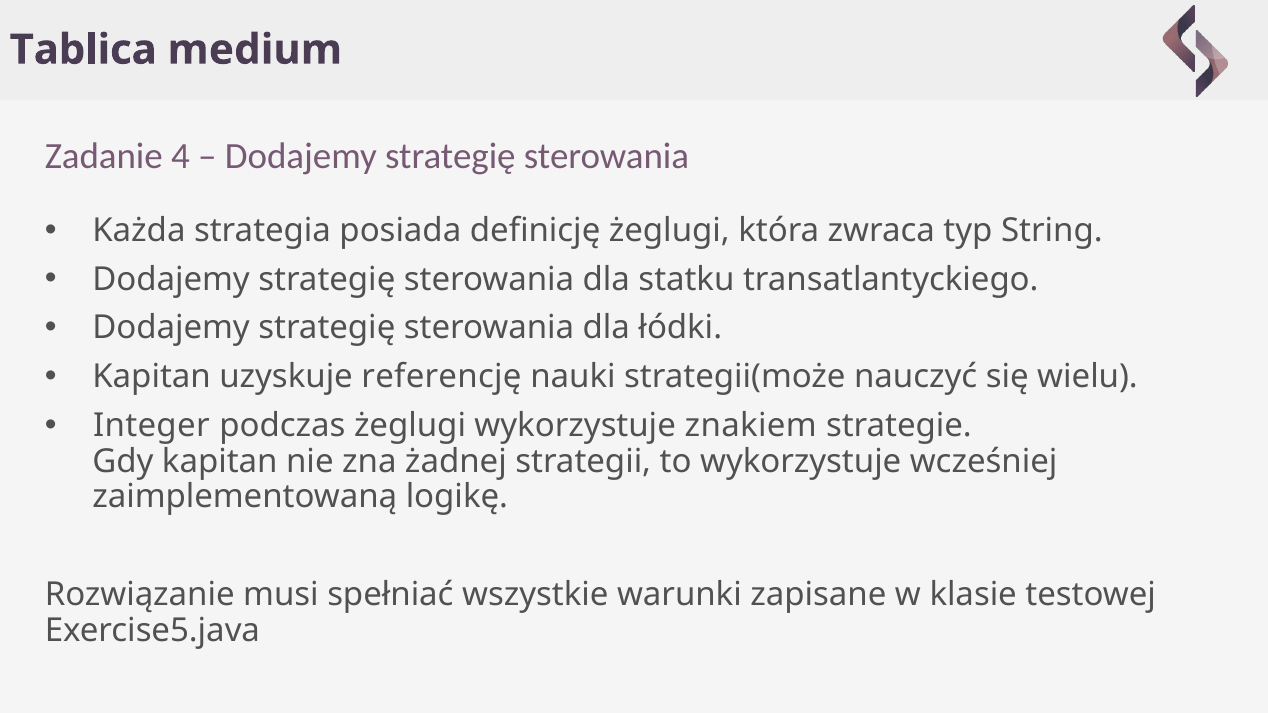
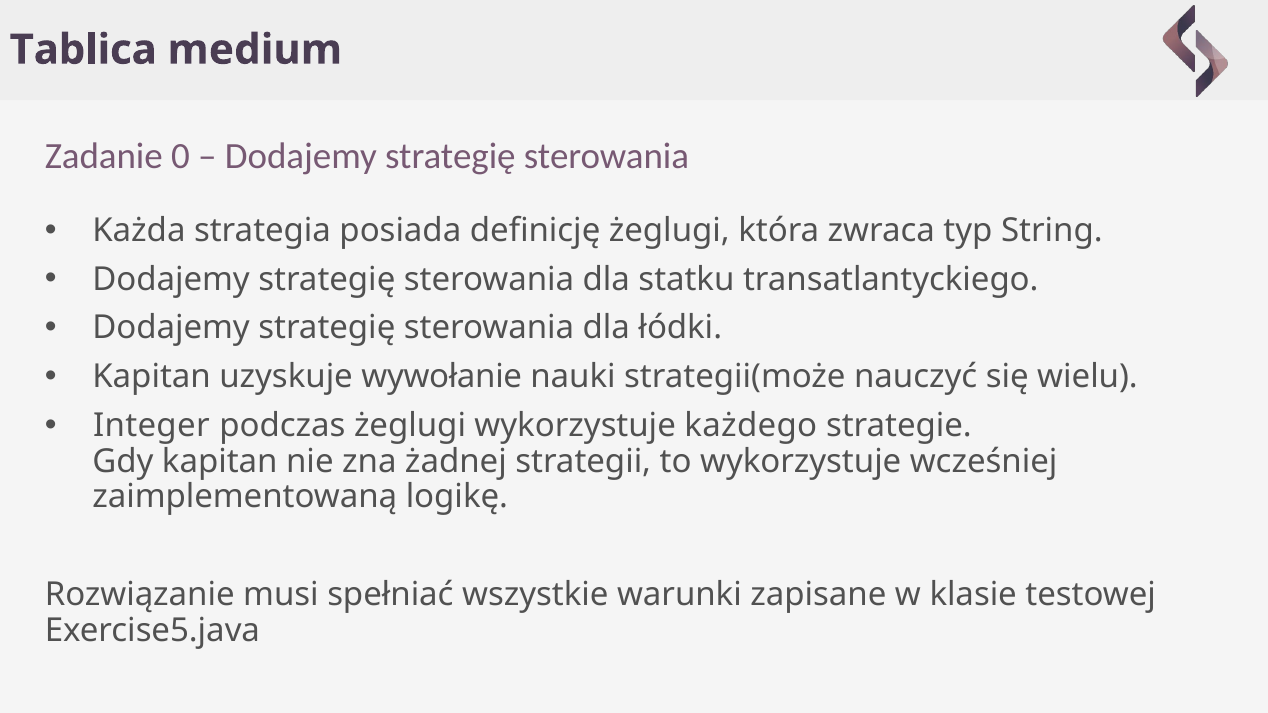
4: 4 -> 0
referencję: referencję -> wywołanie
znakiem: znakiem -> każdego
